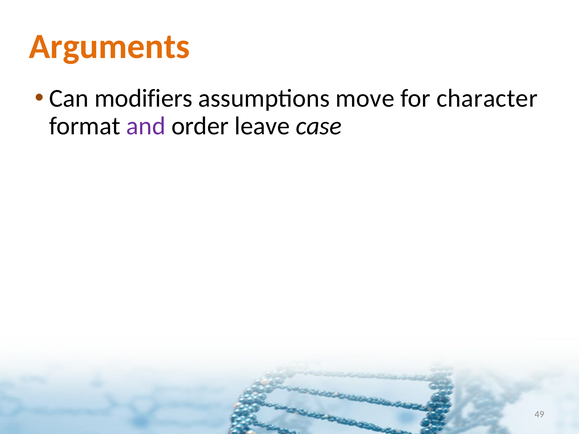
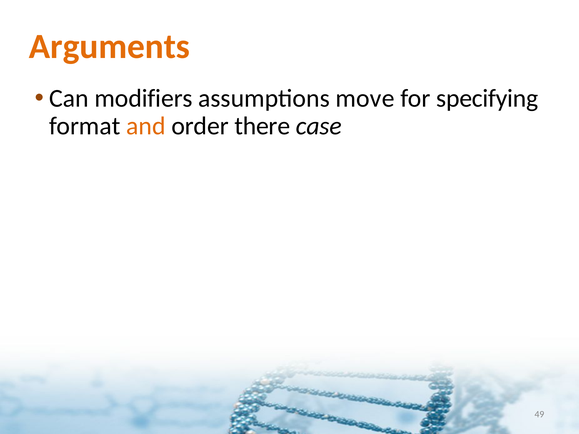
character: character -> specifying
and colour: purple -> orange
leave: leave -> there
